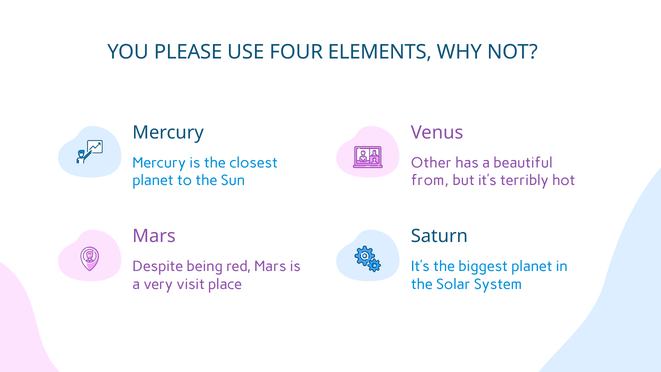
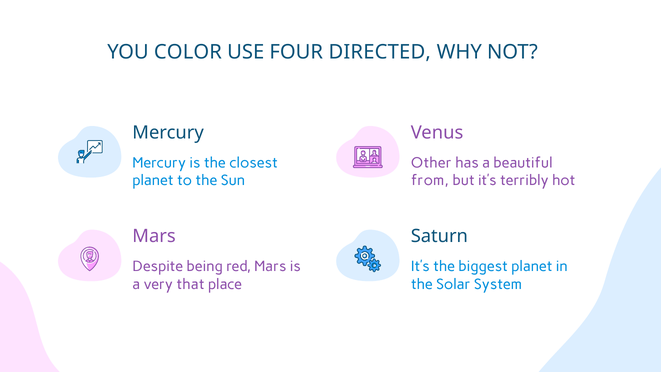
PLEASE: PLEASE -> COLOR
ELEMENTS: ELEMENTS -> DIRECTED
visit: visit -> that
